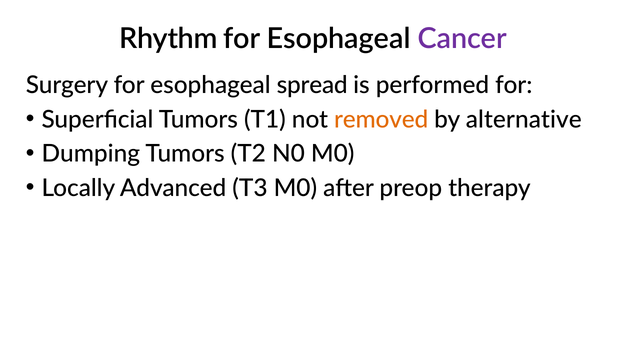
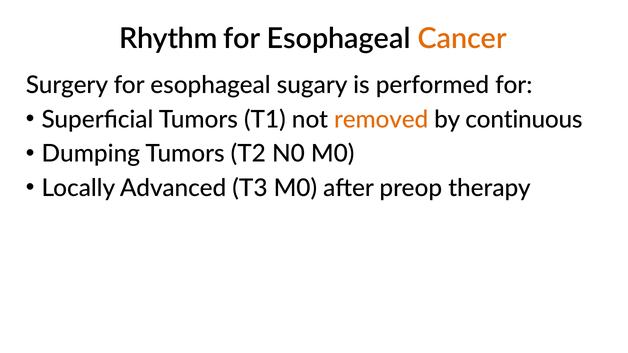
Cancer colour: purple -> orange
spread: spread -> sugary
alternative: alternative -> continuous
